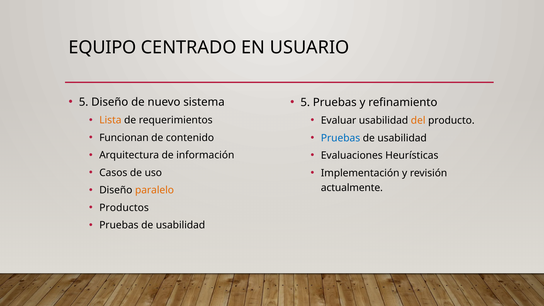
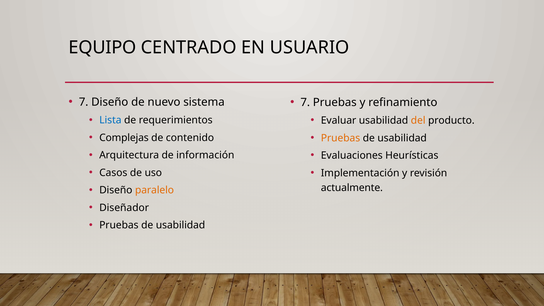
5 at (84, 102): 5 -> 7
5 at (305, 102): 5 -> 7
Lista colour: orange -> blue
Funcionan: Funcionan -> Complejas
Pruebas at (340, 138) colour: blue -> orange
Productos: Productos -> Diseñador
